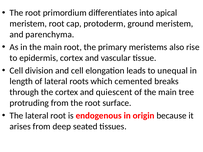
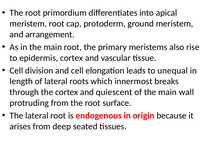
parenchyma: parenchyma -> arrangement
cemented: cemented -> innermost
tree: tree -> wall
